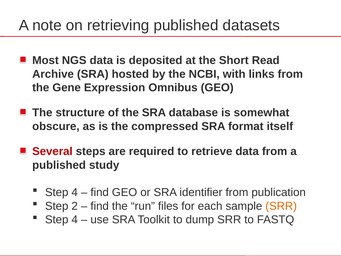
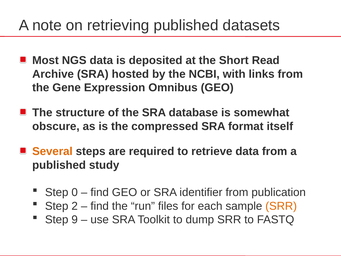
Several colour: red -> orange
4 at (75, 192): 4 -> 0
4 at (75, 219): 4 -> 9
